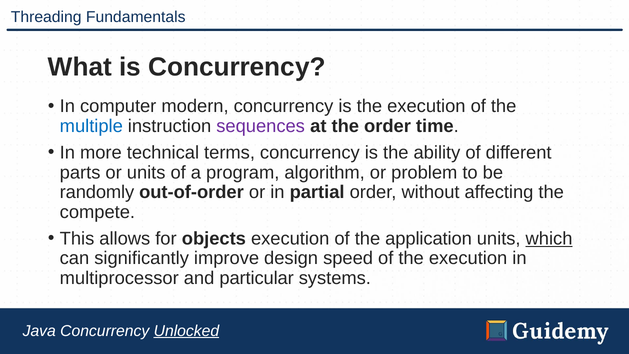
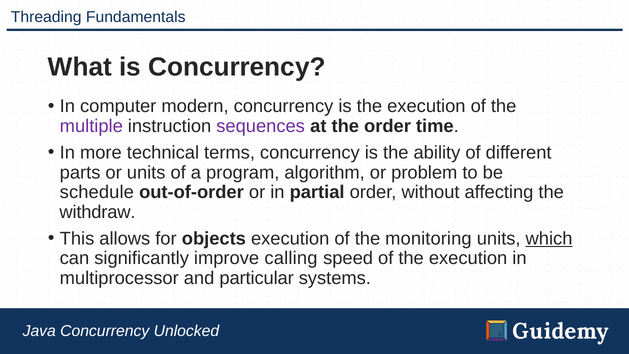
multiple colour: blue -> purple
randomly: randomly -> schedule
compete: compete -> withdraw
application: application -> monitoring
design: design -> calling
Unlocked underline: present -> none
